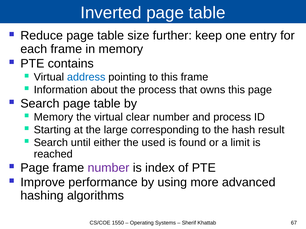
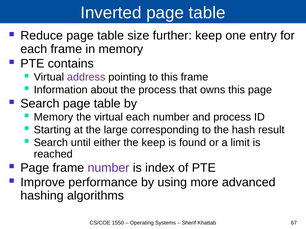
address colour: blue -> purple
virtual clear: clear -> each
the used: used -> keep
